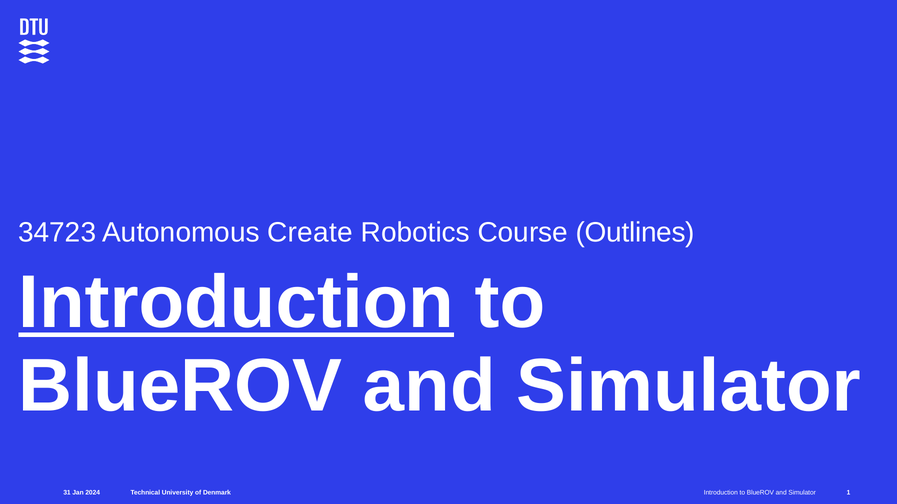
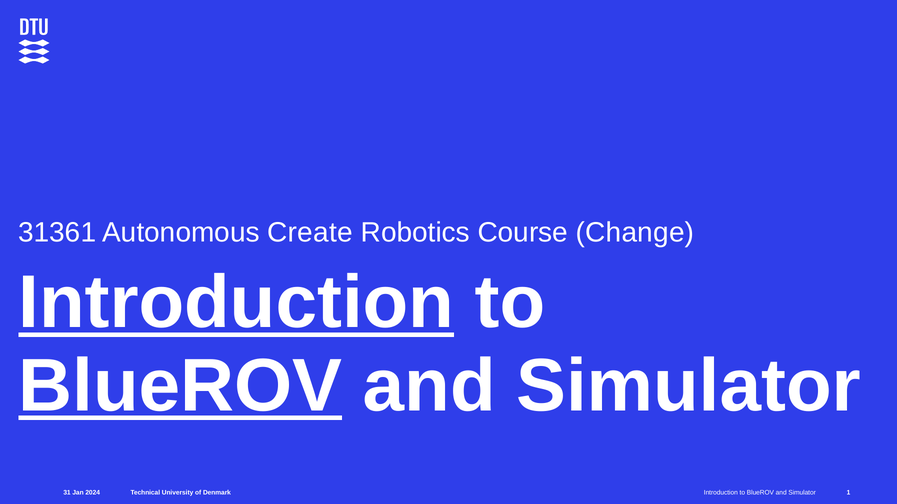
34723: 34723 -> 31361
Outlines: Outlines -> Change
BlueROV at (180, 386) underline: none -> present
